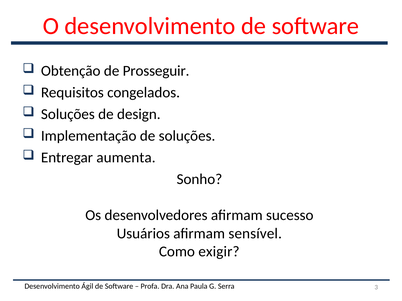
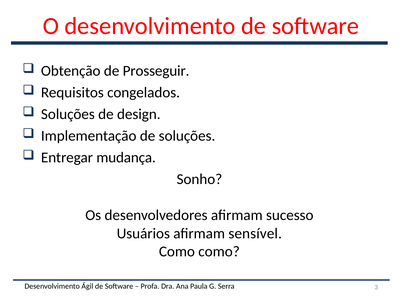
aumenta: aumenta -> mudança
Como exigir: exigir -> como
